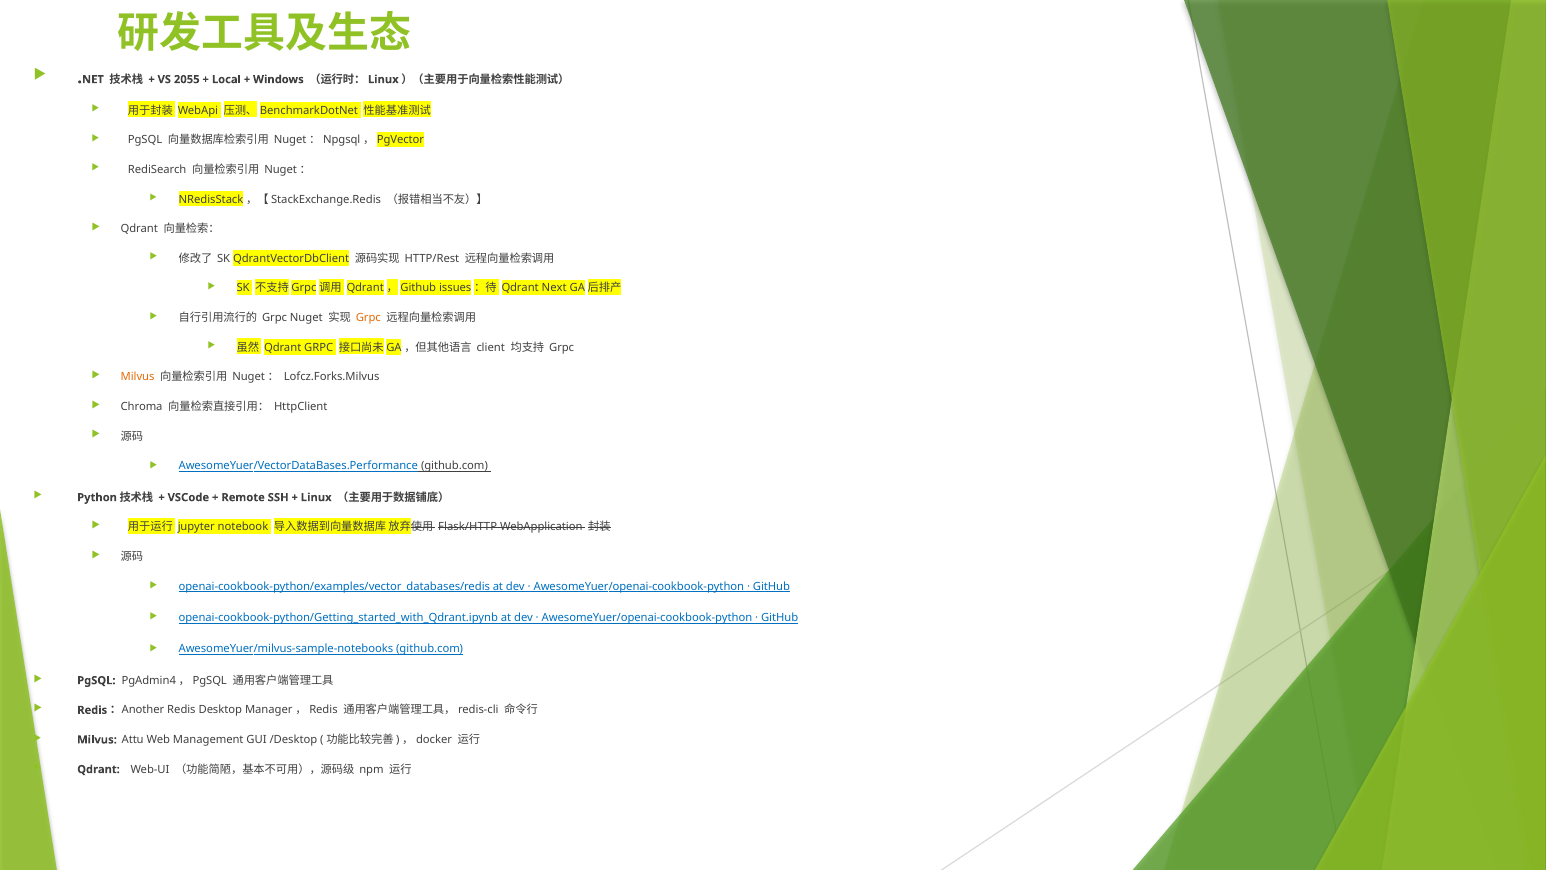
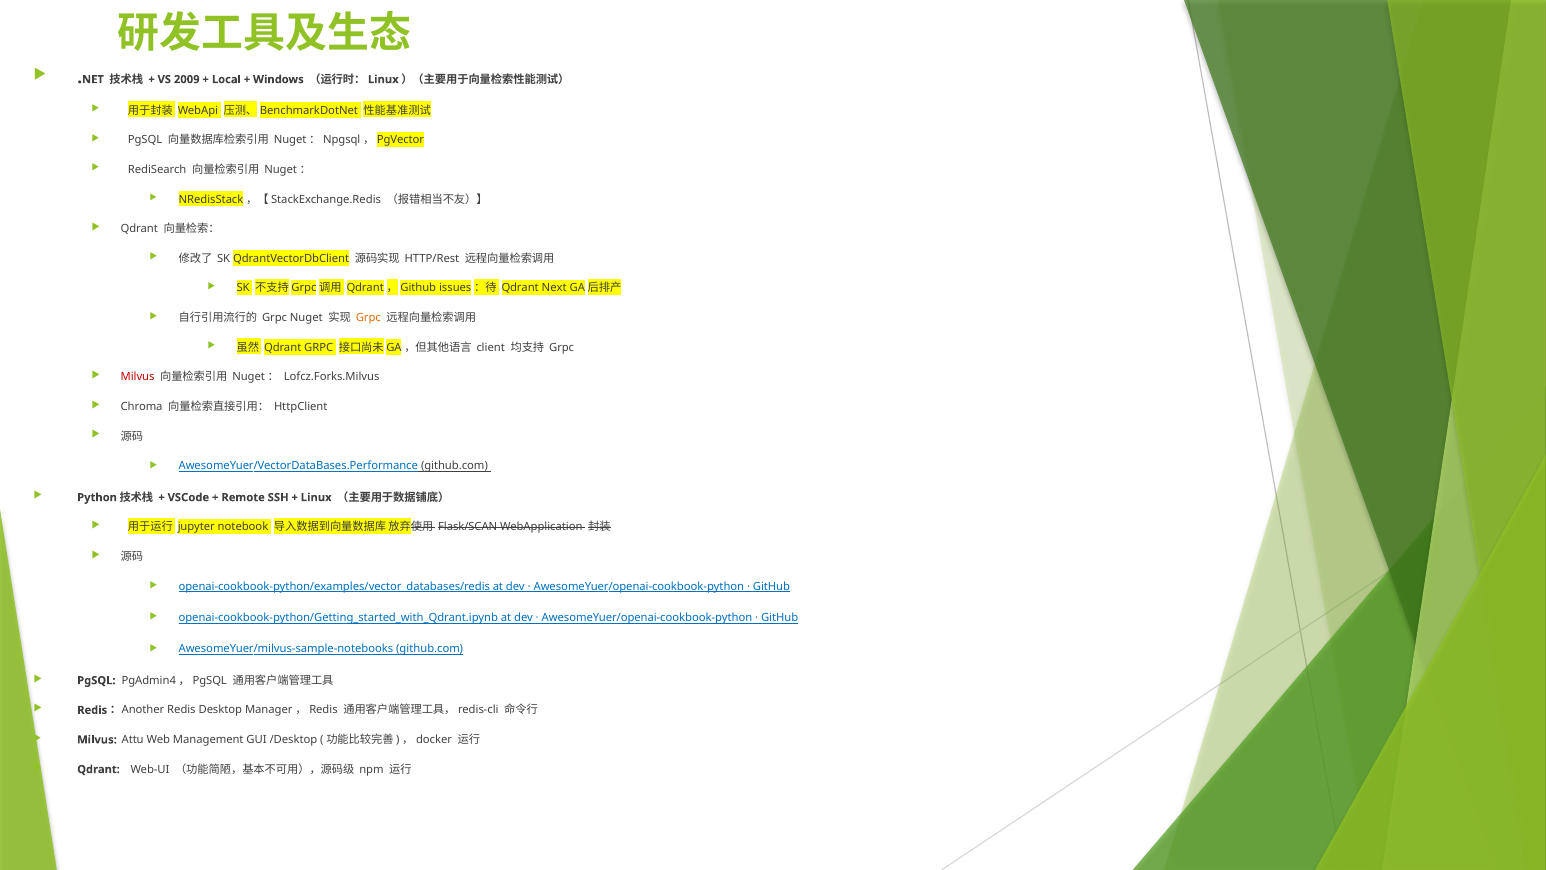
2055: 2055 -> 2009
Milvus at (138, 377) colour: orange -> red
Flask/HTTP: Flask/HTTP -> Flask/SCAN
